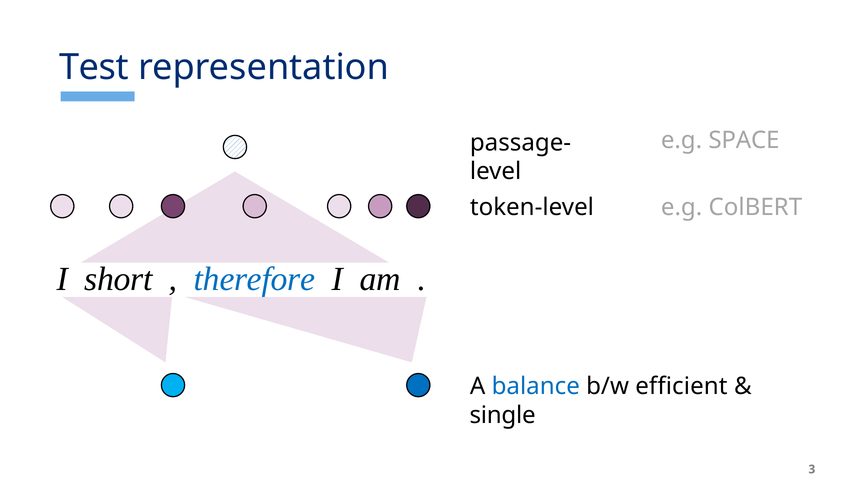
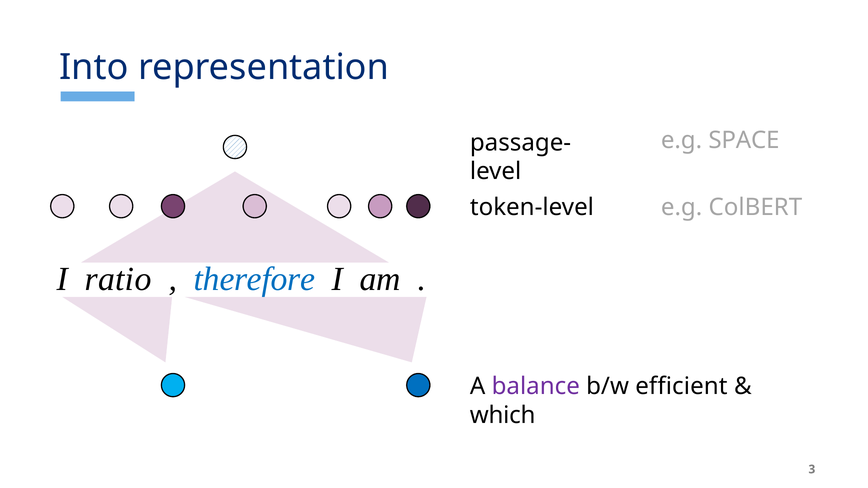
Test: Test -> Into
short: short -> ratio
balance colour: blue -> purple
single: single -> which
